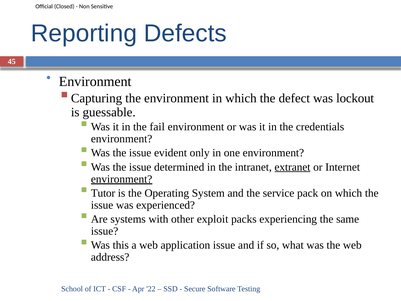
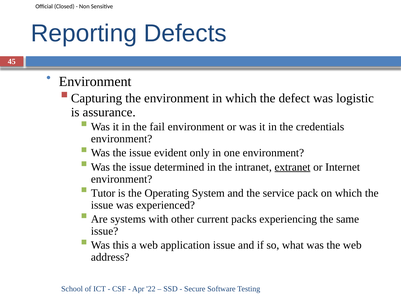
lockout: lockout -> logistic
guessable: guessable -> assurance
environment at (122, 179) underline: present -> none
exploit: exploit -> current
